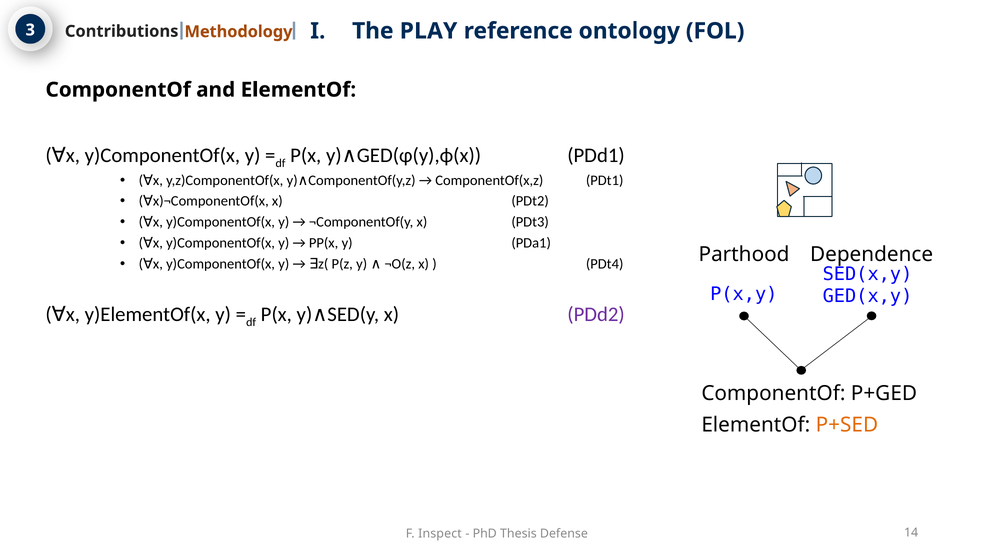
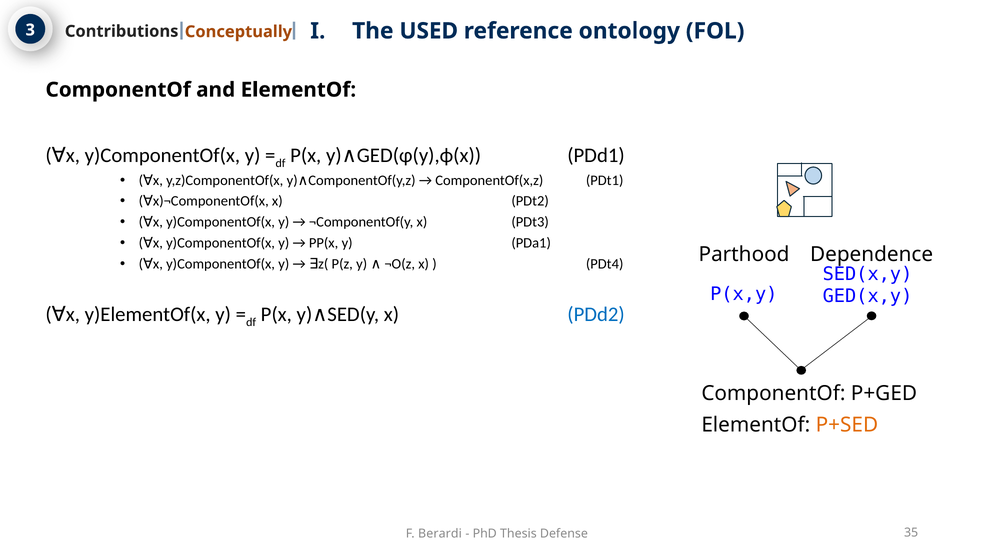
Methodology: Methodology -> Conceptually
PLAY: PLAY -> USED
PDd2 colour: purple -> blue
Inspect: Inspect -> Berardi
14: 14 -> 35
